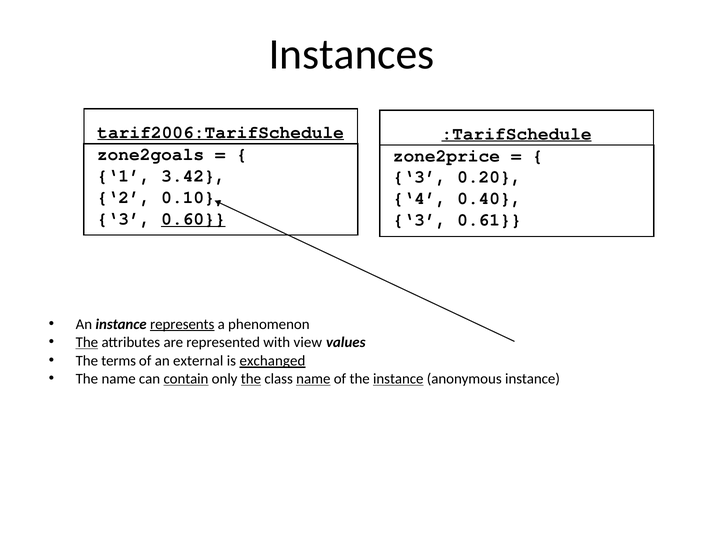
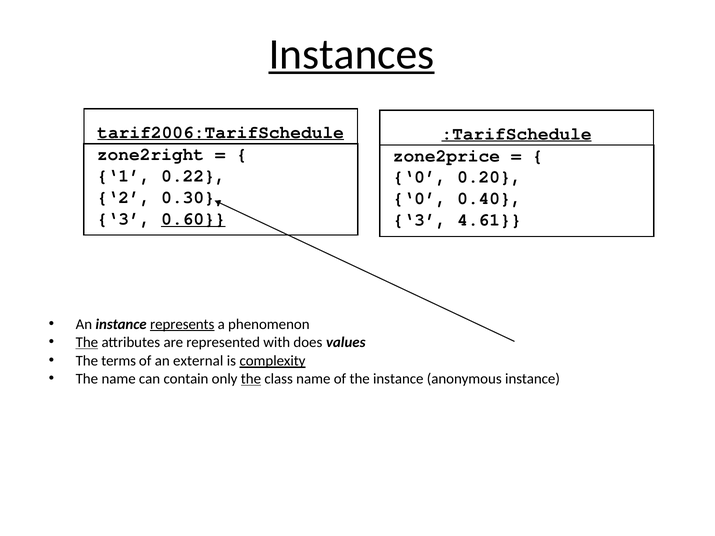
Instances underline: none -> present
zone2goals: zone2goals -> zone2right
3.42: 3.42 -> 0.22
3 at (420, 177): 3 -> 0
0.10: 0.10 -> 0.30
4 at (420, 199): 4 -> 0
0.61: 0.61 -> 4.61
view: view -> does
exchanged: exchanged -> complexity
contain underline: present -> none
name at (313, 379) underline: present -> none
instance at (398, 379) underline: present -> none
